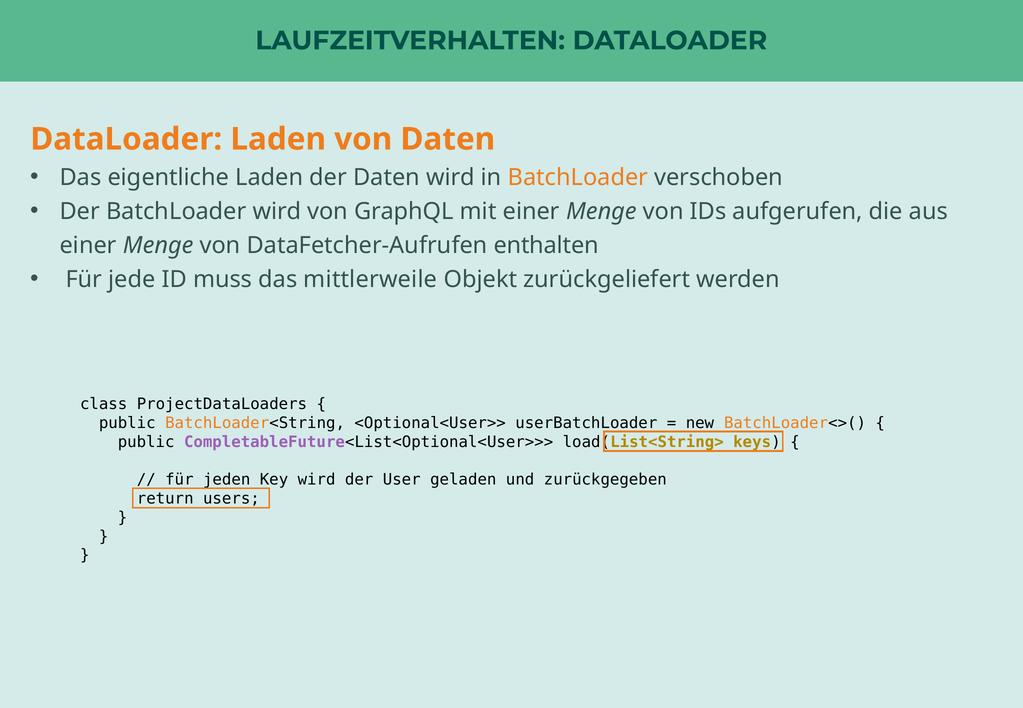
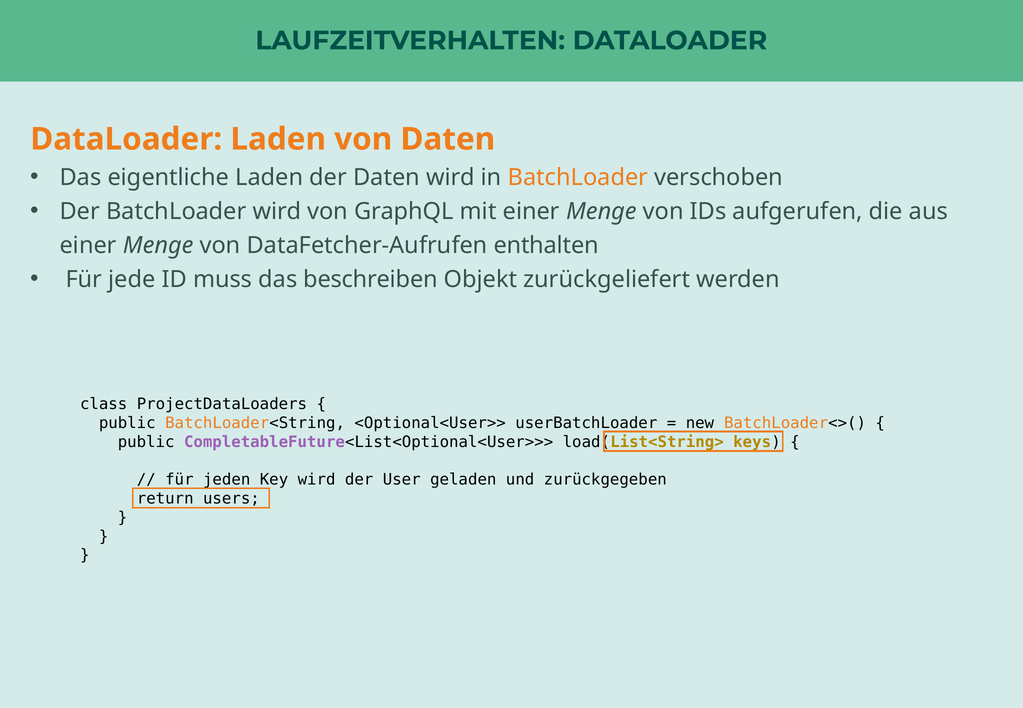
mittlerweile: mittlerweile -> beschreiben
